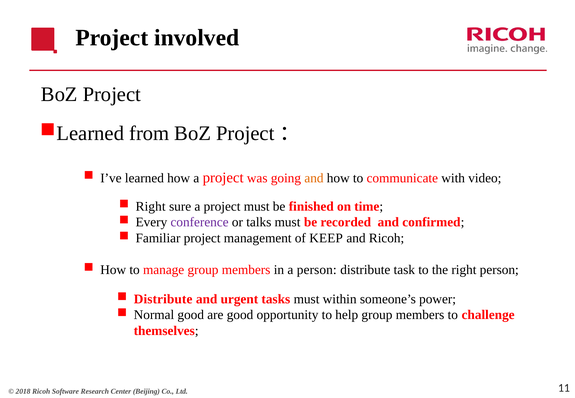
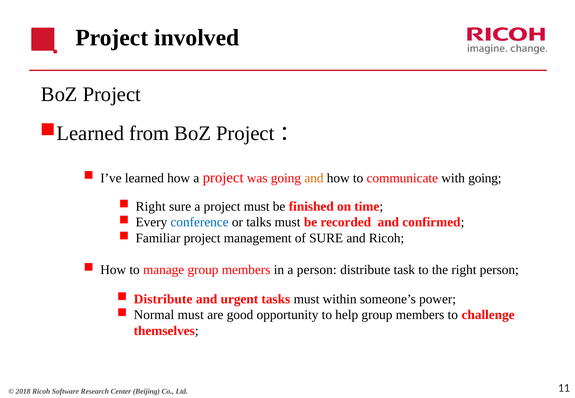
with video: video -> going
conference colour: purple -> blue
of KEEP: KEEP -> SURE
Normal good: good -> must
